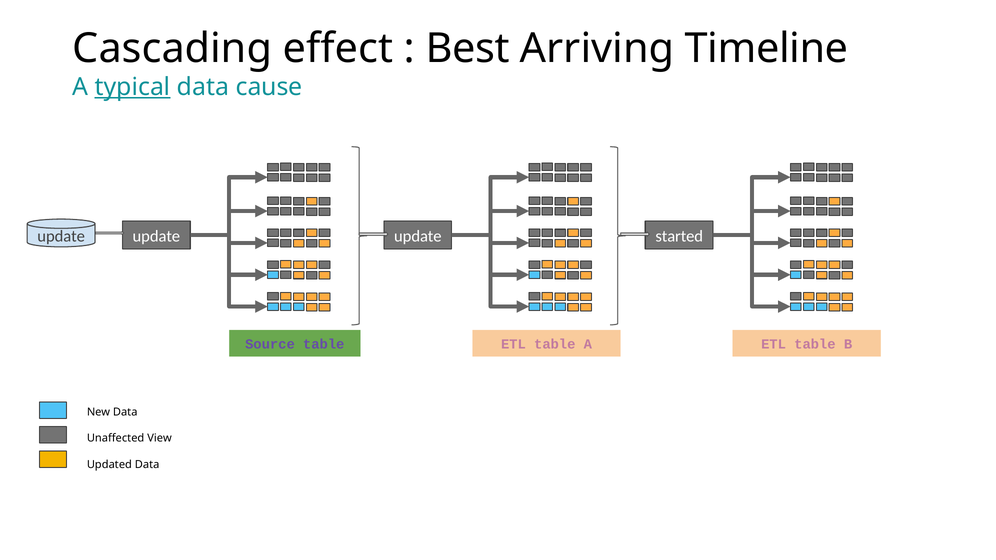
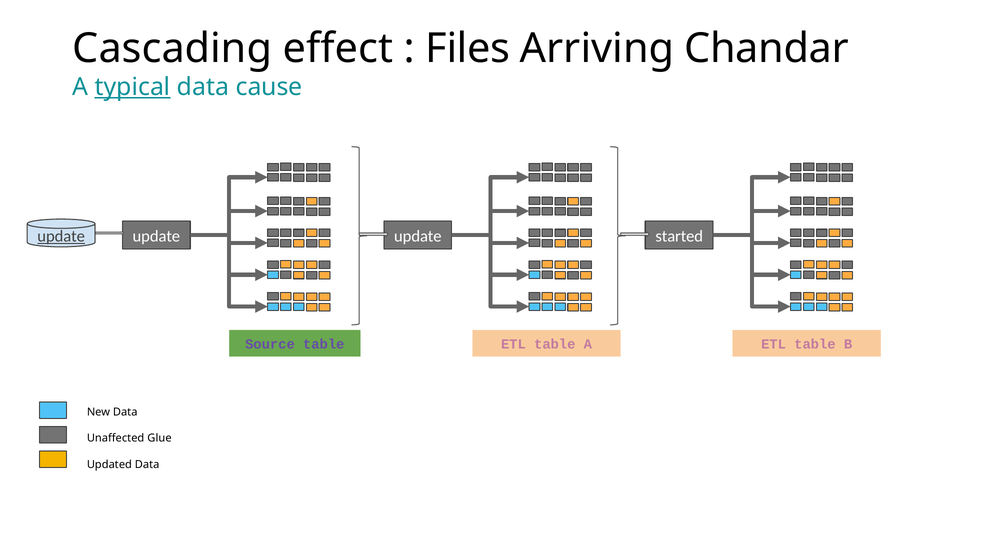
Best: Best -> Files
Timeline: Timeline -> Chandar
update at (61, 237) underline: none -> present
View: View -> Glue
